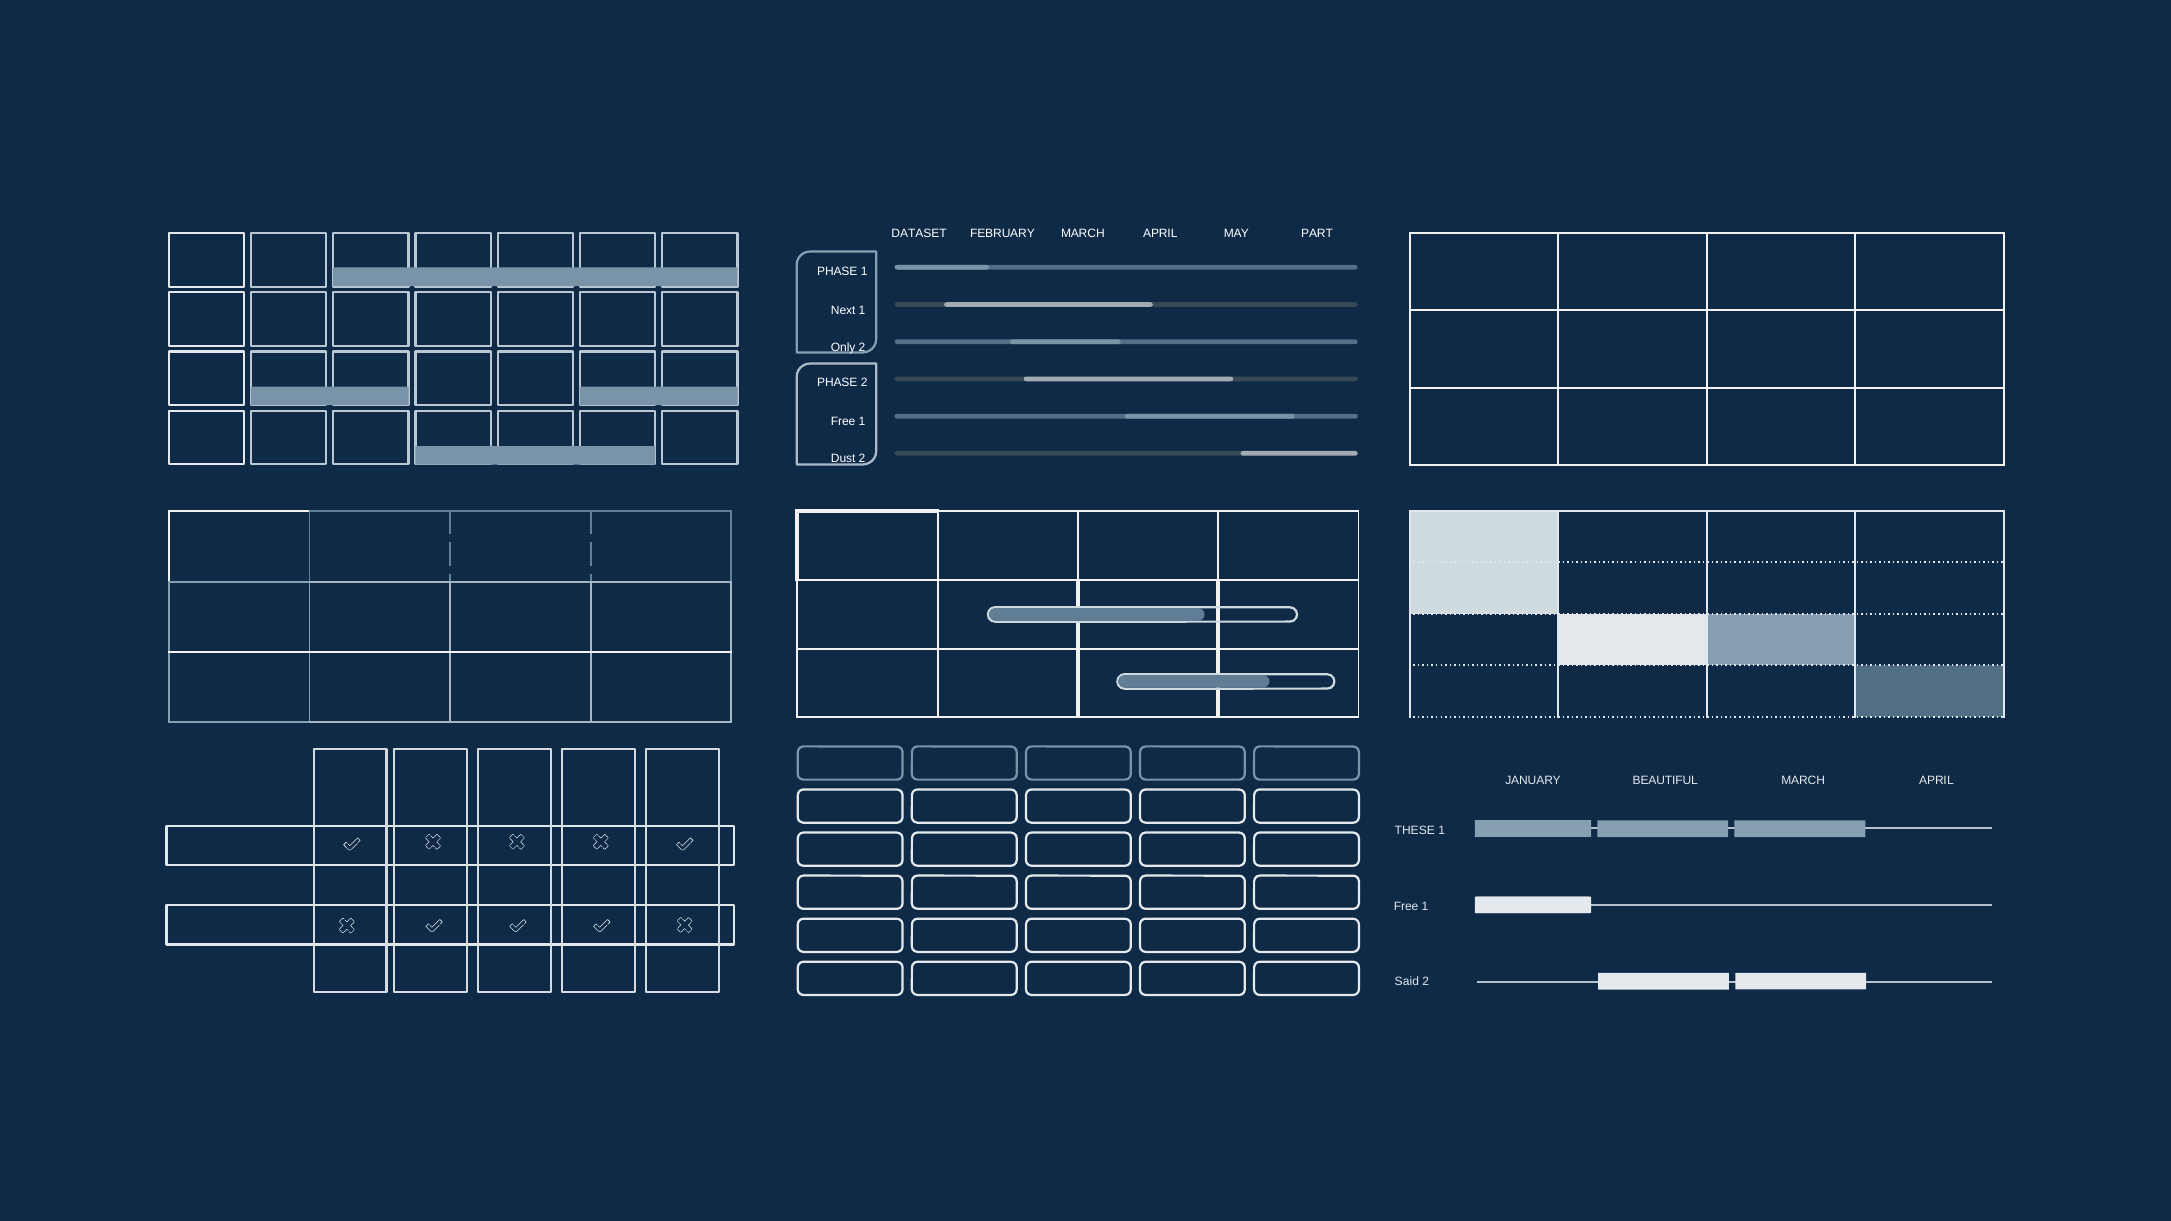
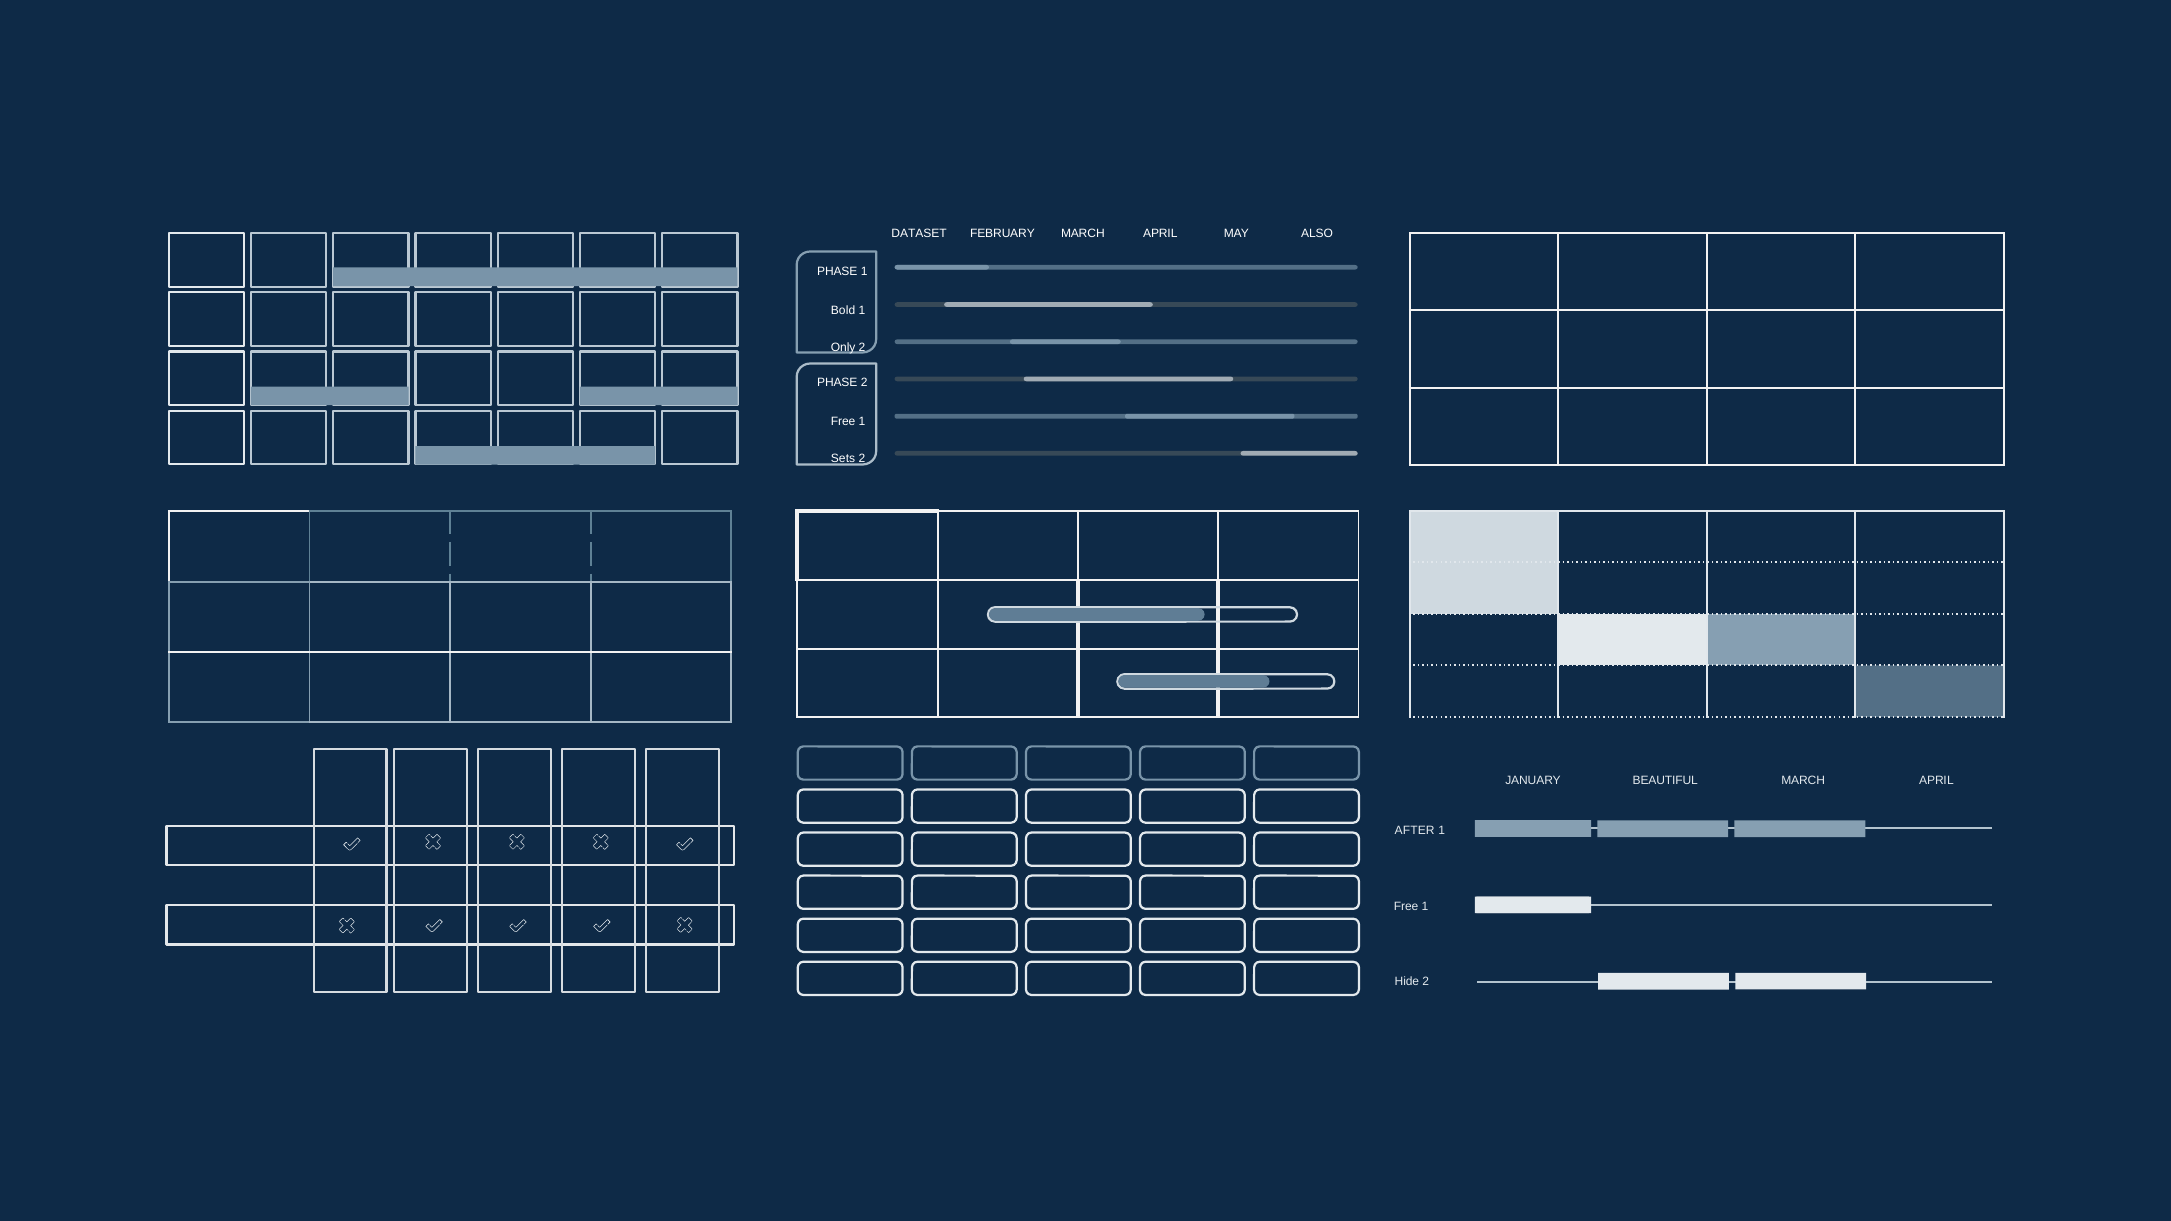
PART: PART -> ALSO
Next: Next -> Bold
Dust: Dust -> Sets
THESE: THESE -> AFTER
Said: Said -> Hide
